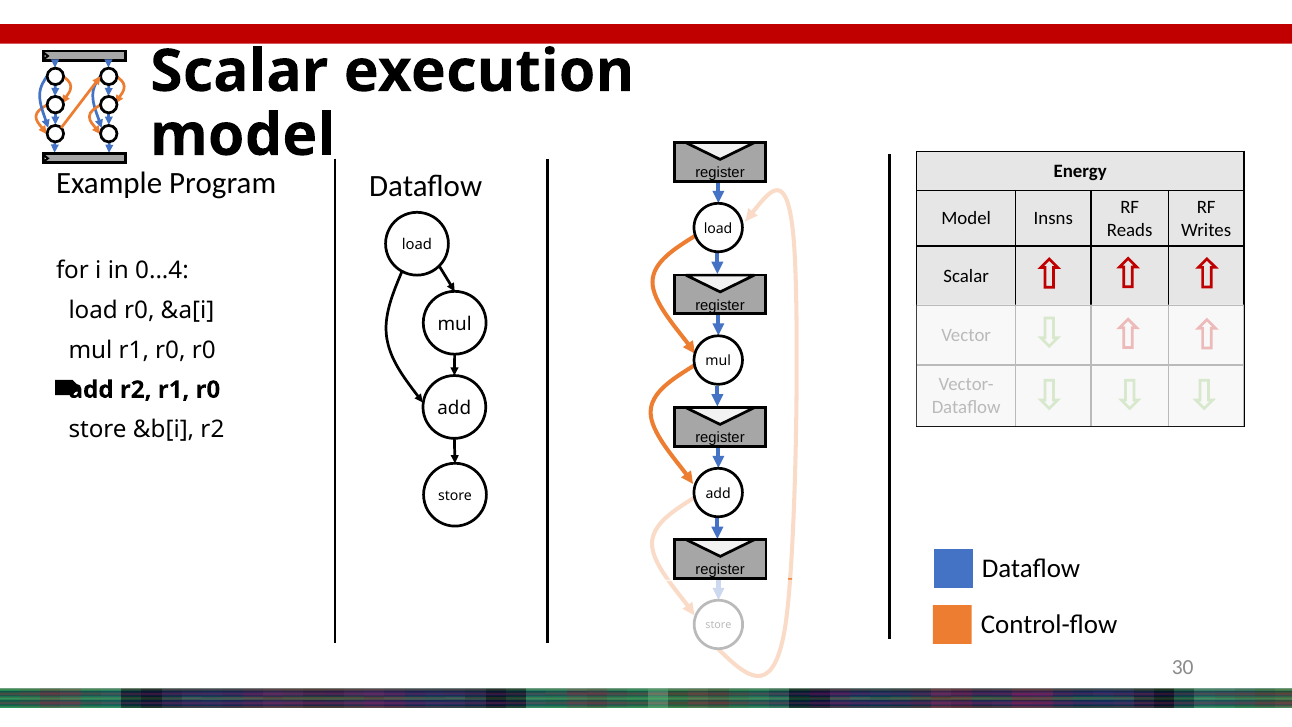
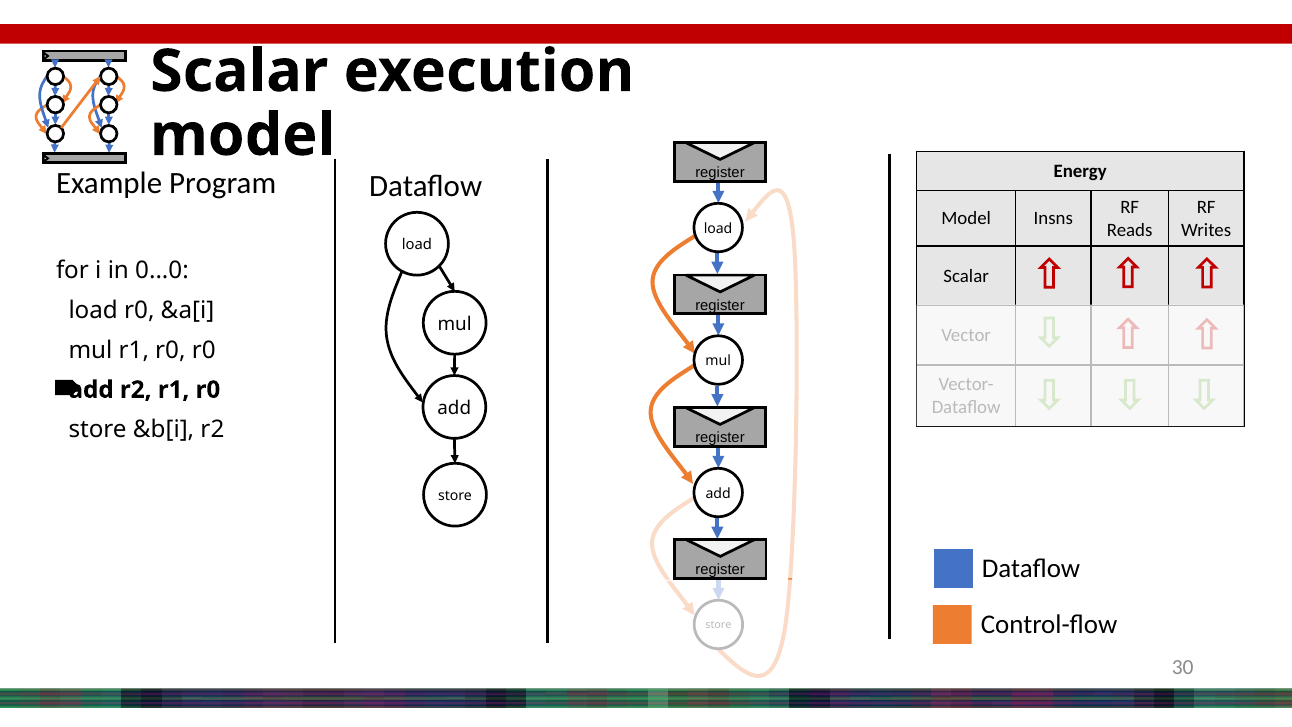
0...4: 0...4 -> 0...0
